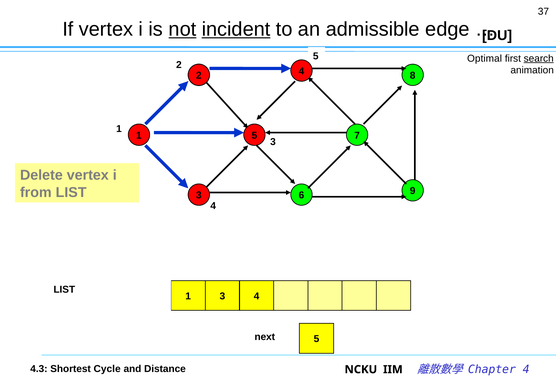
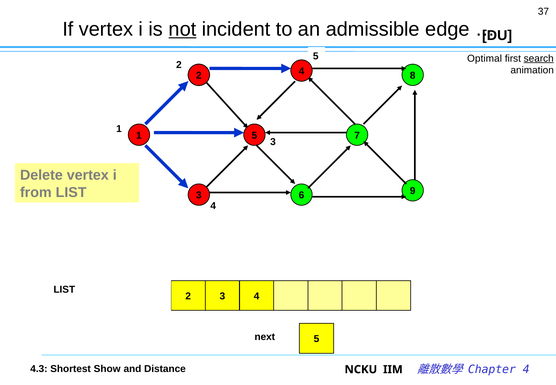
incident underline: present -> none
1 at (188, 296): 1 -> 2
Cycle: Cycle -> Show
